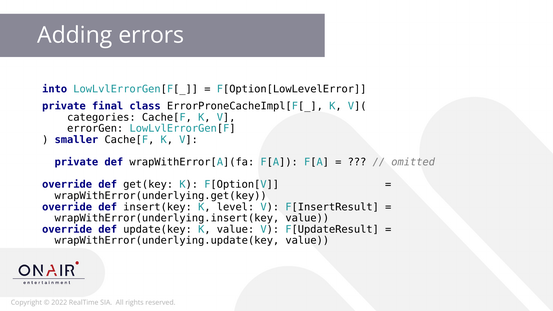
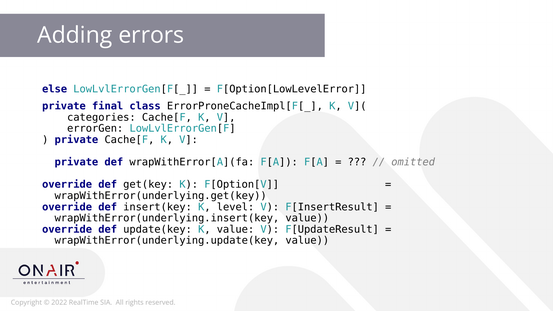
into: into -> else
smaller at (76, 140): smaller -> private
